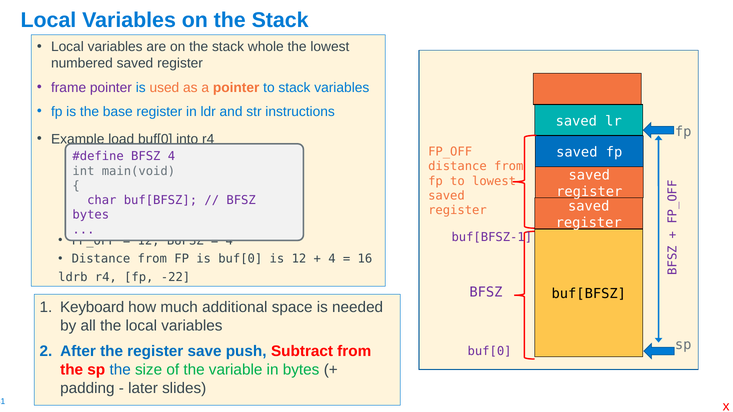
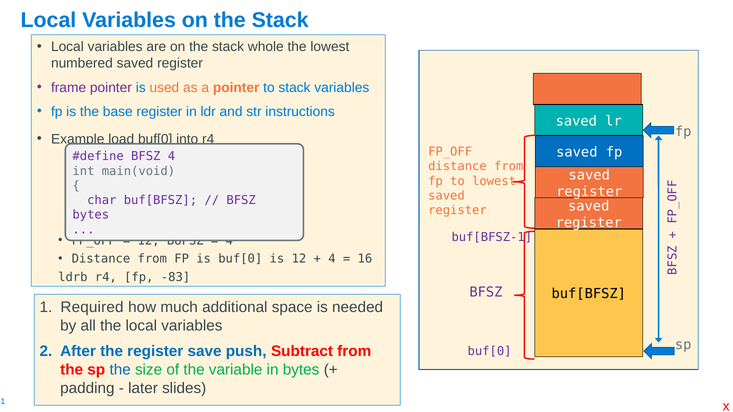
-22: -22 -> -83
Keyboard: Keyboard -> Required
